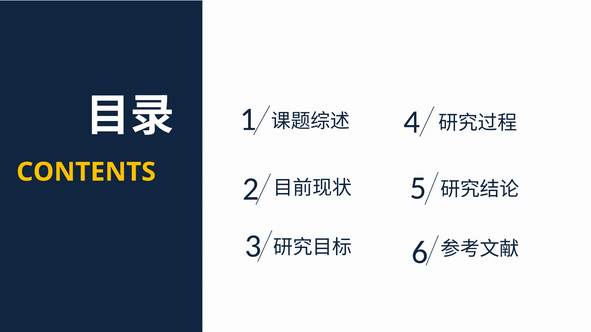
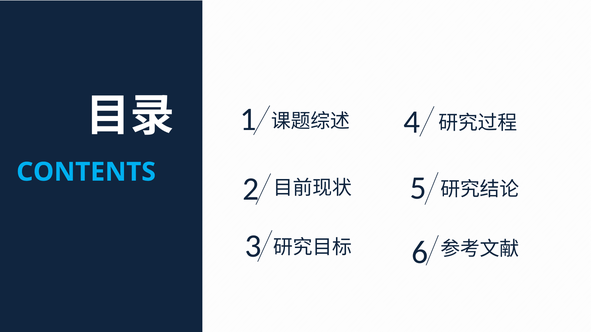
CONTENTS colour: yellow -> light blue
